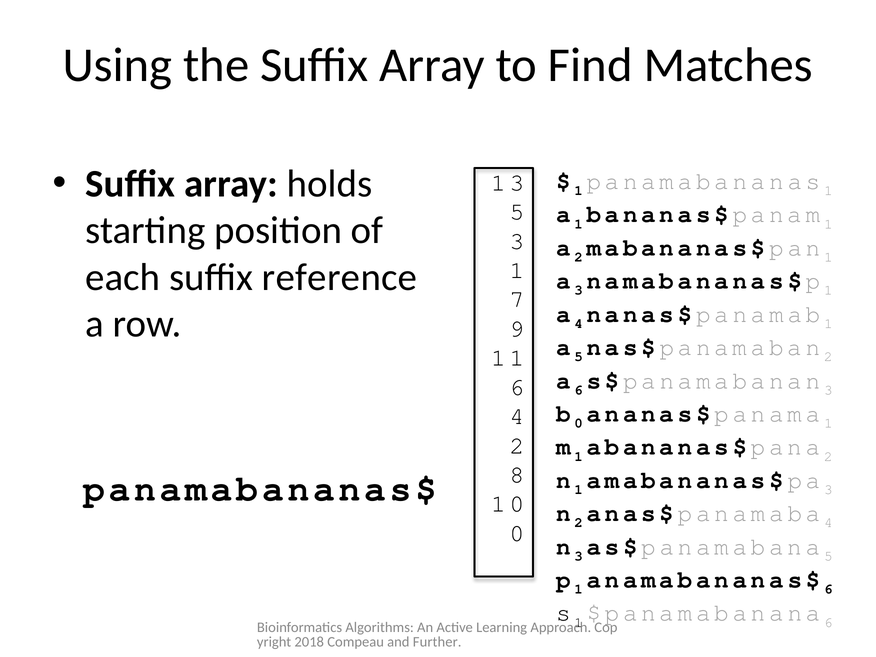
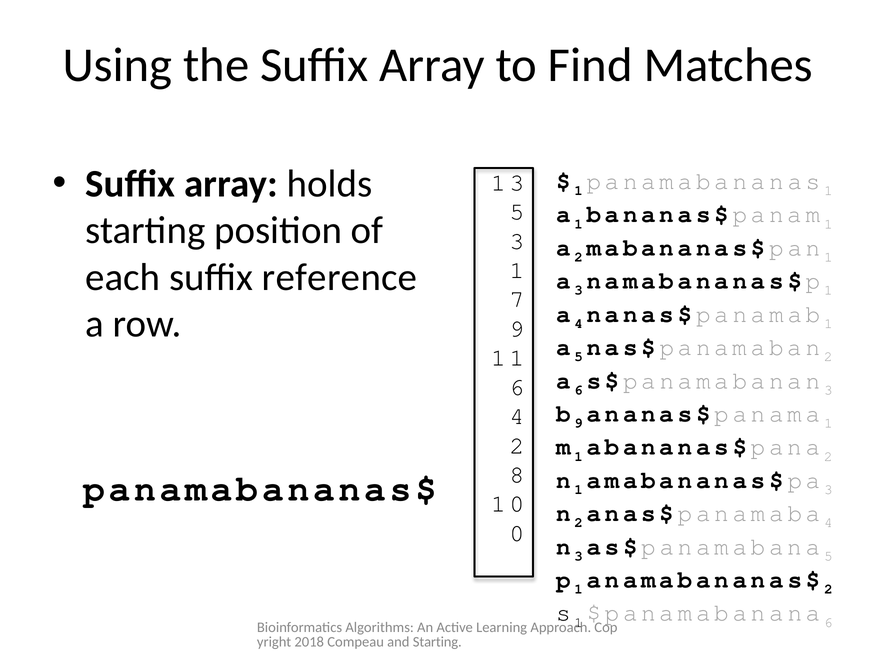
0 at (579, 423): 0 -> 9
6 at (828, 589): 6 -> 2
and Further: Further -> Starting
